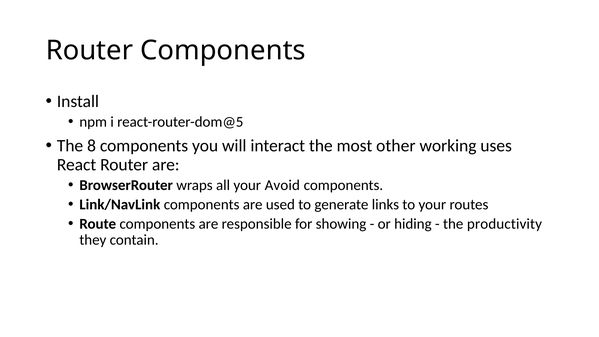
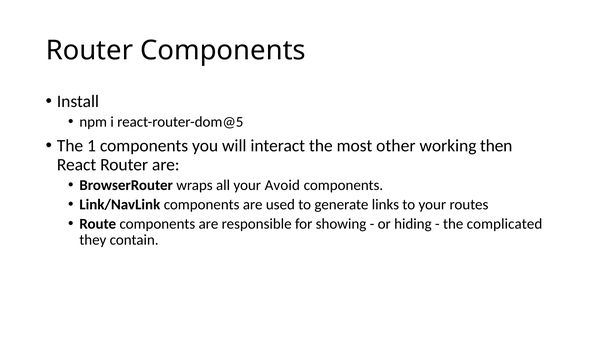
8: 8 -> 1
uses: uses -> then
productivity: productivity -> complicated
